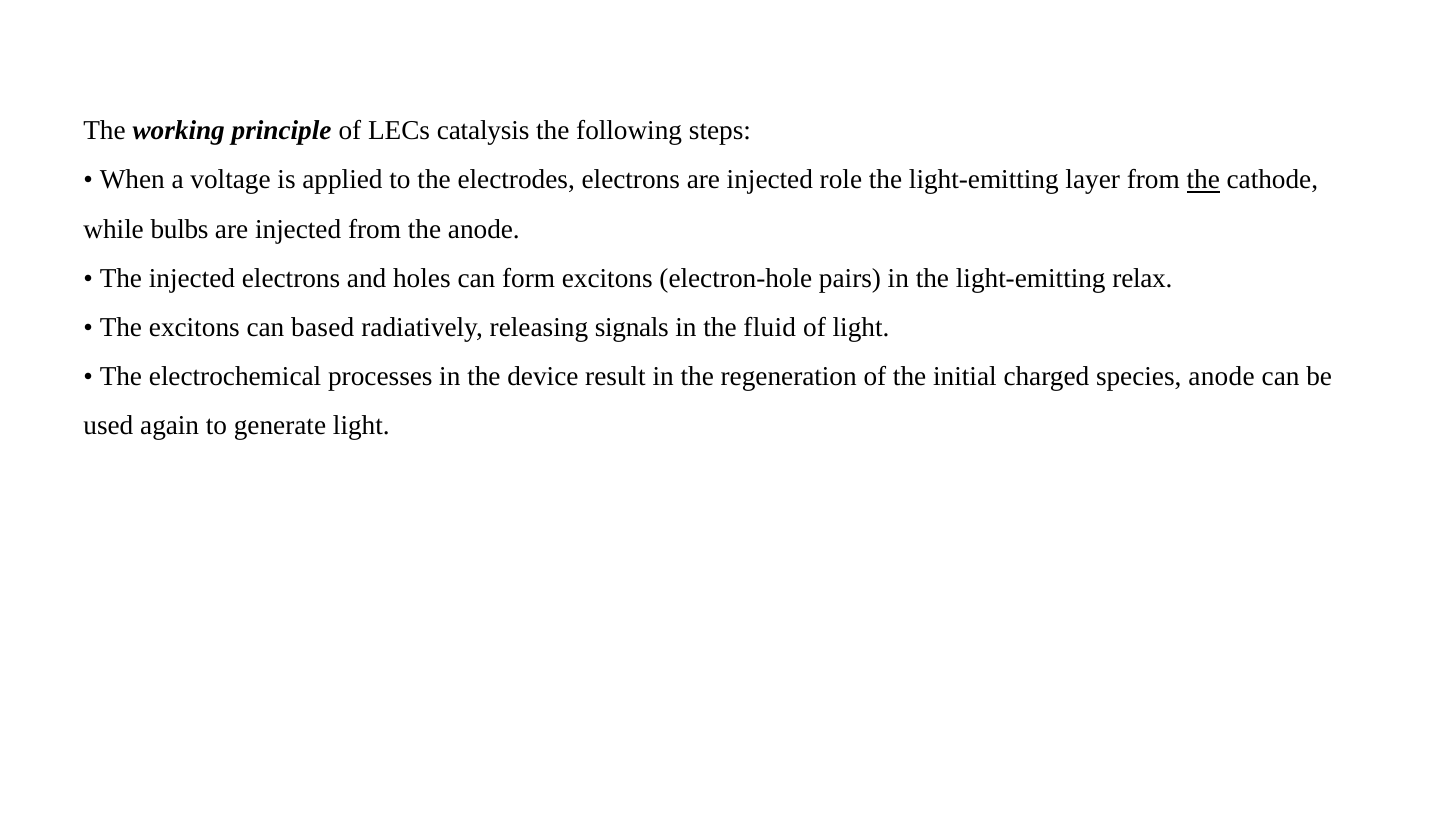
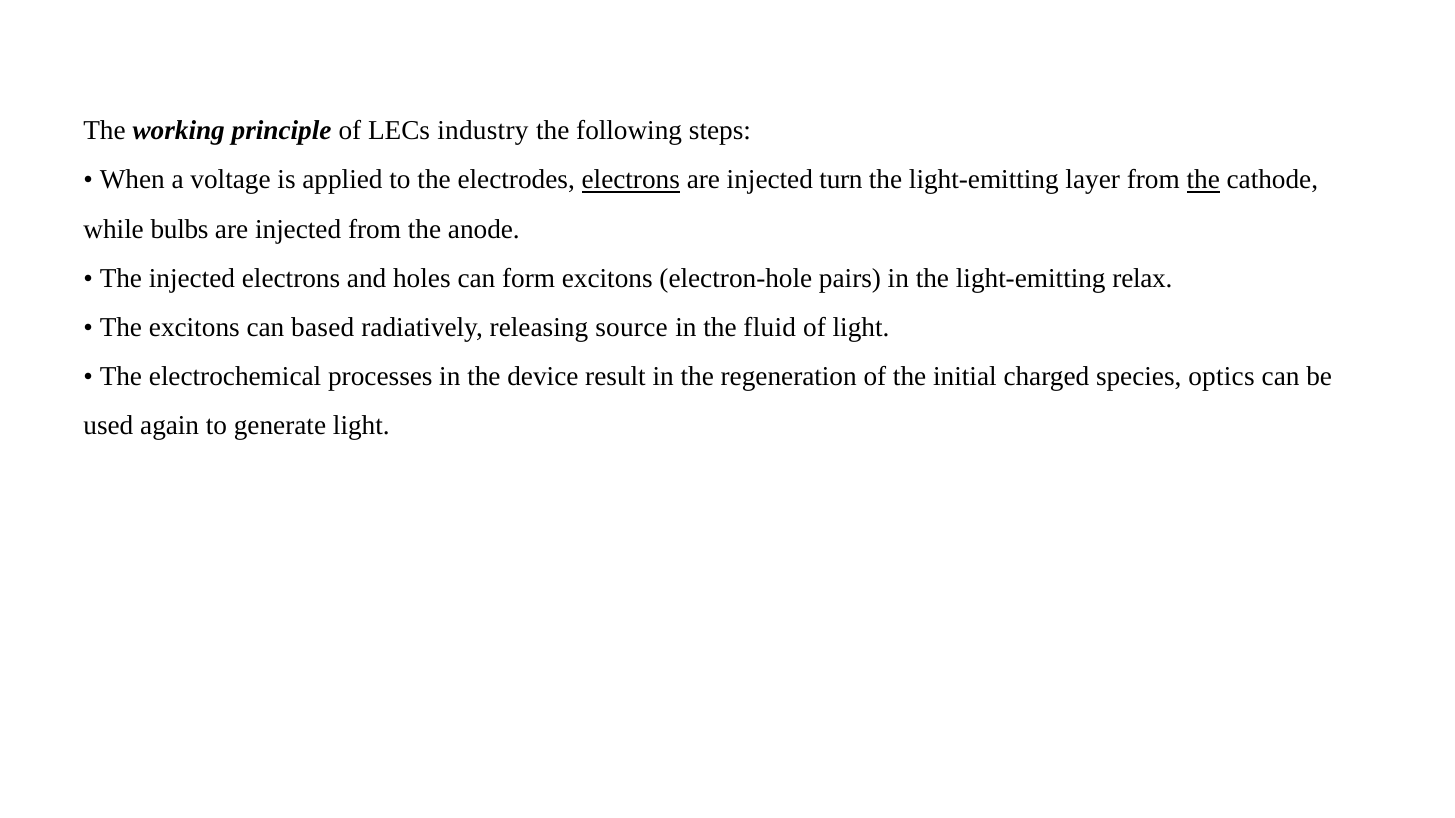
catalysis: catalysis -> industry
electrons at (631, 180) underline: none -> present
role: role -> turn
signals: signals -> source
species anode: anode -> optics
